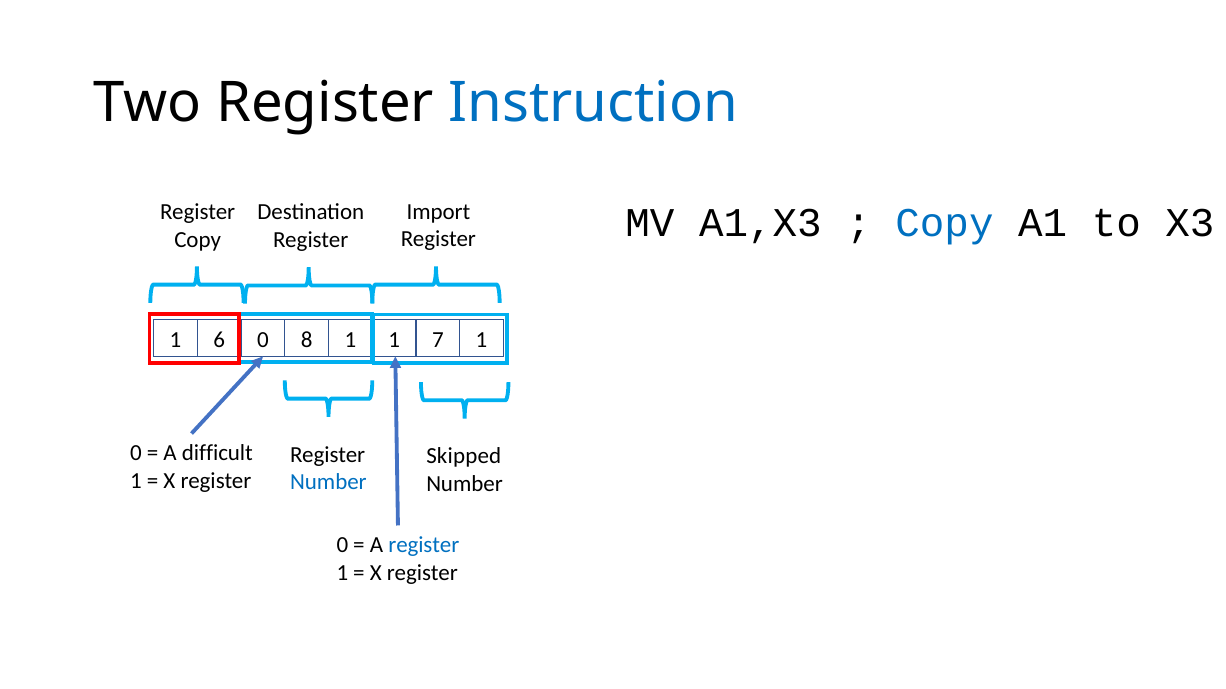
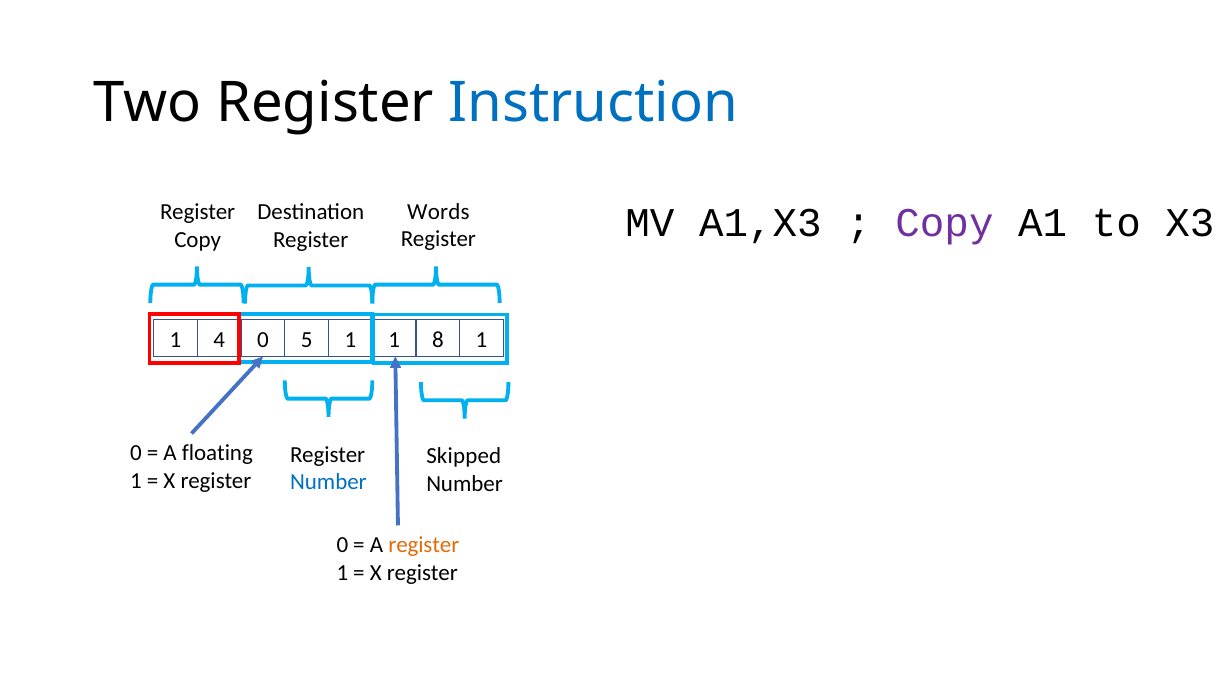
Import: Import -> Words
Copy at (944, 223) colour: blue -> purple
6: 6 -> 4
8: 8 -> 5
7: 7 -> 8
difficult: difficult -> floating
register at (424, 546) colour: blue -> orange
